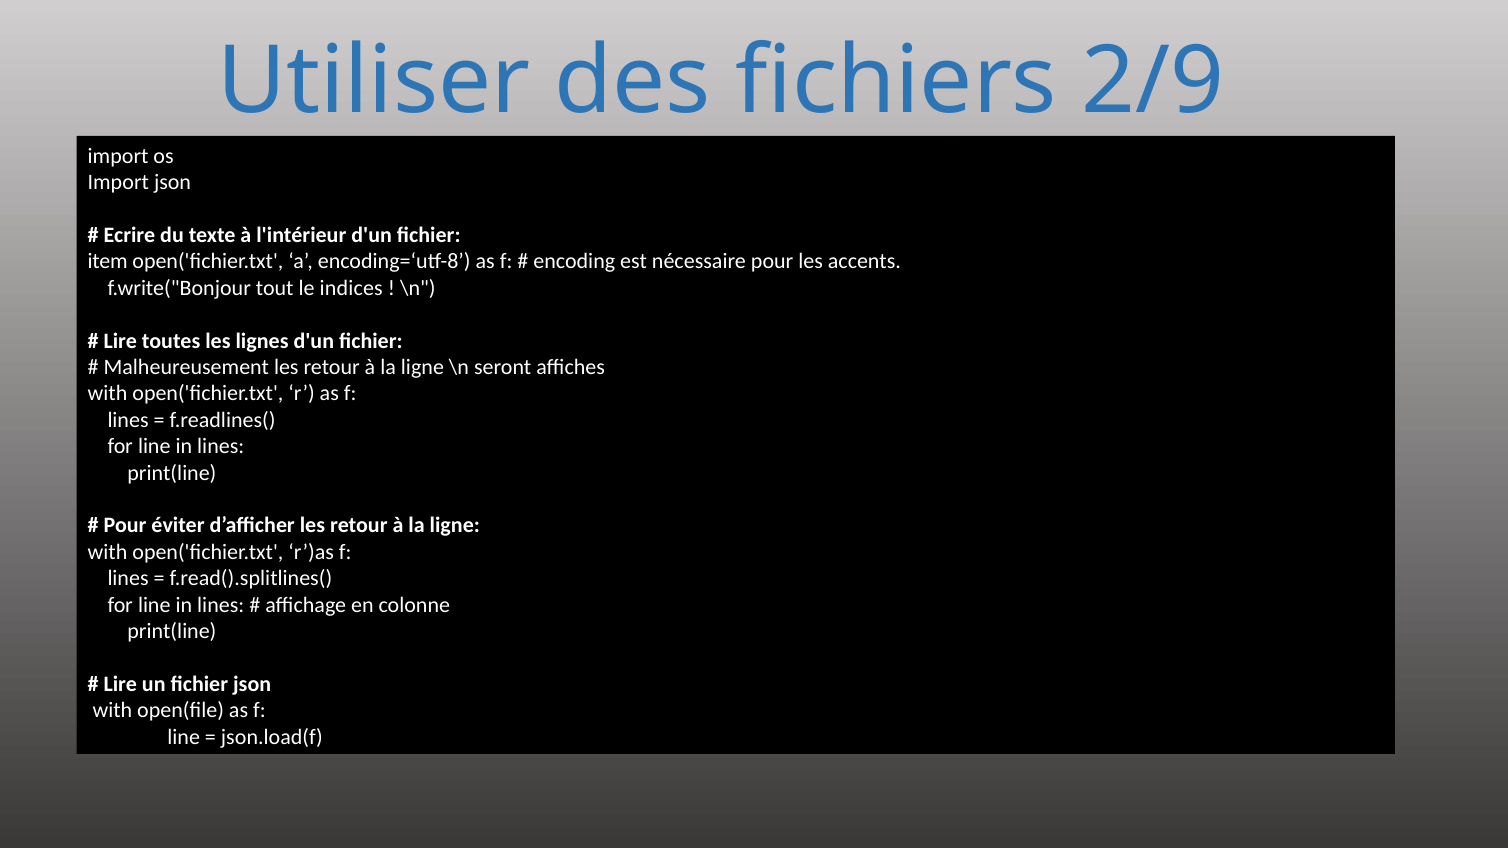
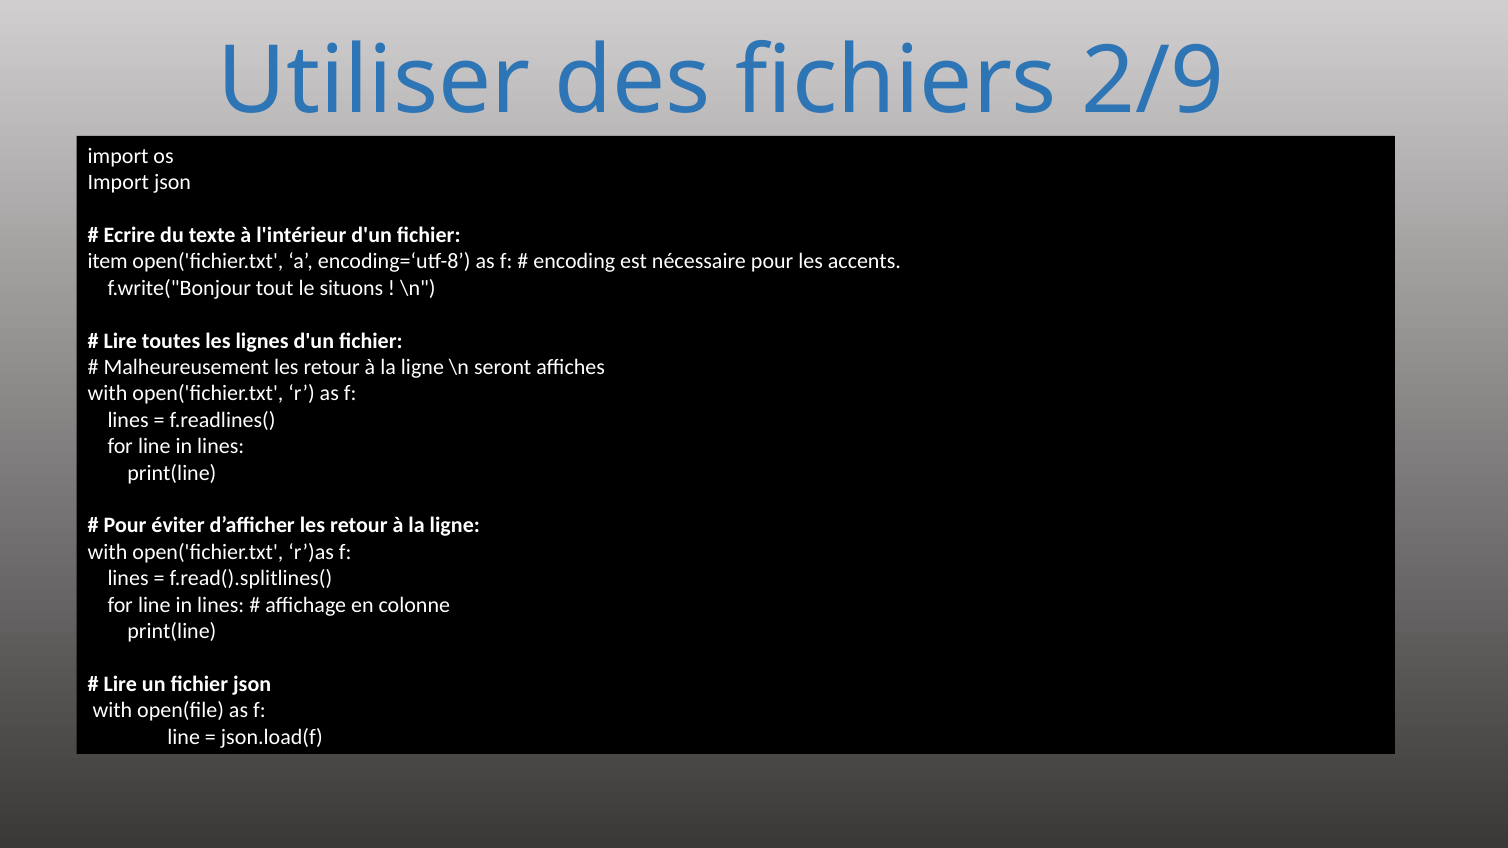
indices: indices -> situons
